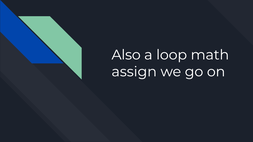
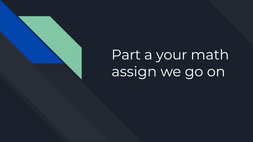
Also: Also -> Part
loop: loop -> your
